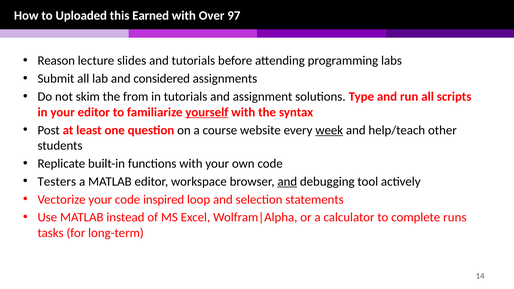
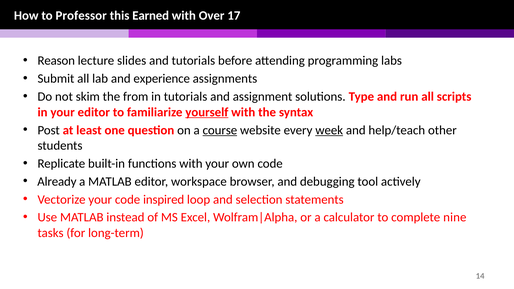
Uploaded: Uploaded -> Professor
97: 97 -> 17
considered: considered -> experience
course underline: none -> present
Testers: Testers -> Already
and at (287, 182) underline: present -> none
runs: runs -> nine
